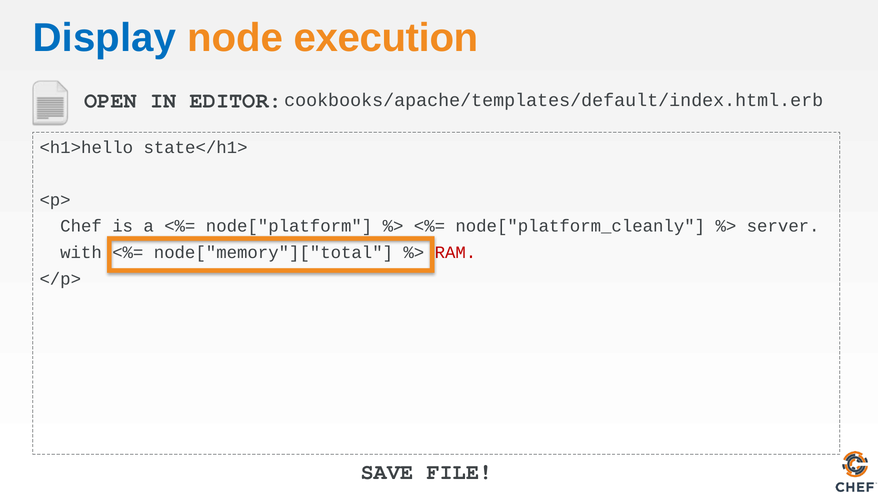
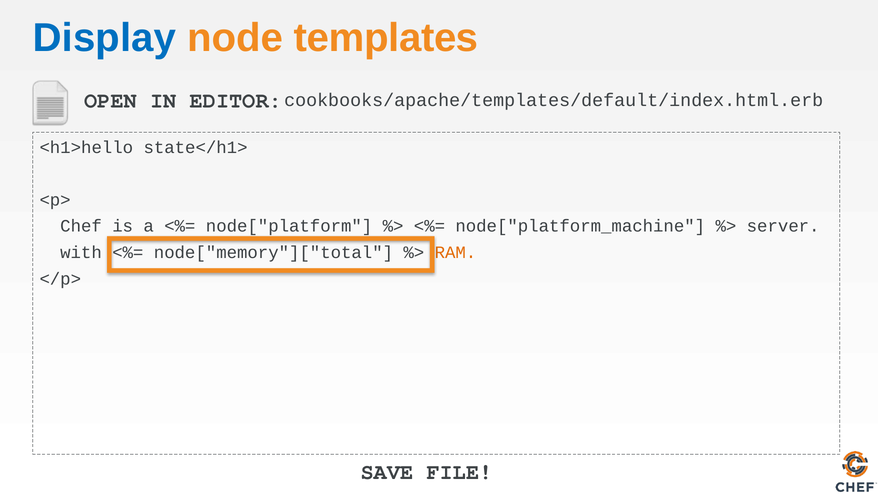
execution: execution -> templates
node["platform_cleanly: node["platform_cleanly -> node["platform_machine
RAM colour: red -> orange
